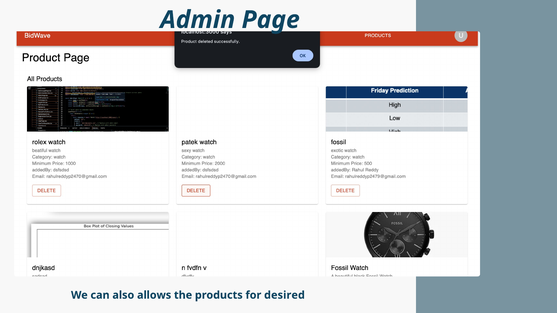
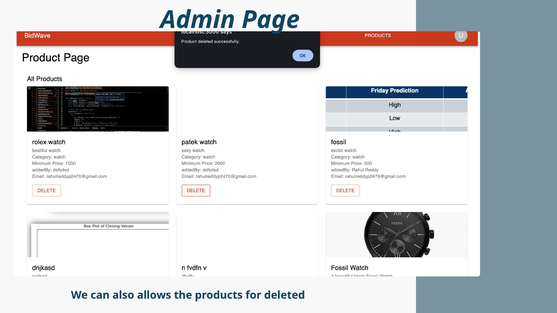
desired: desired -> deleted
